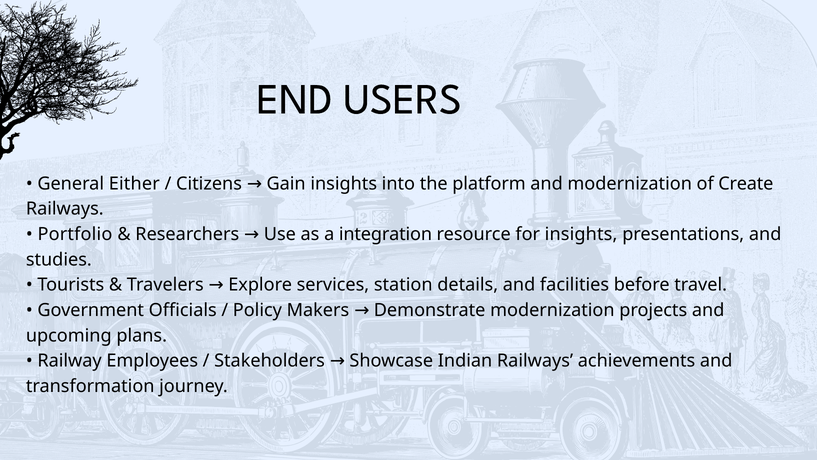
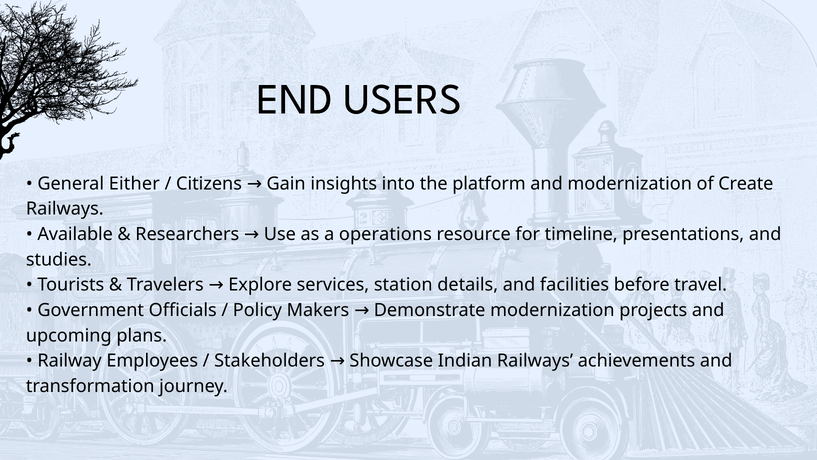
Portfolio: Portfolio -> Available
integration: integration -> operations
for insights: insights -> timeline
